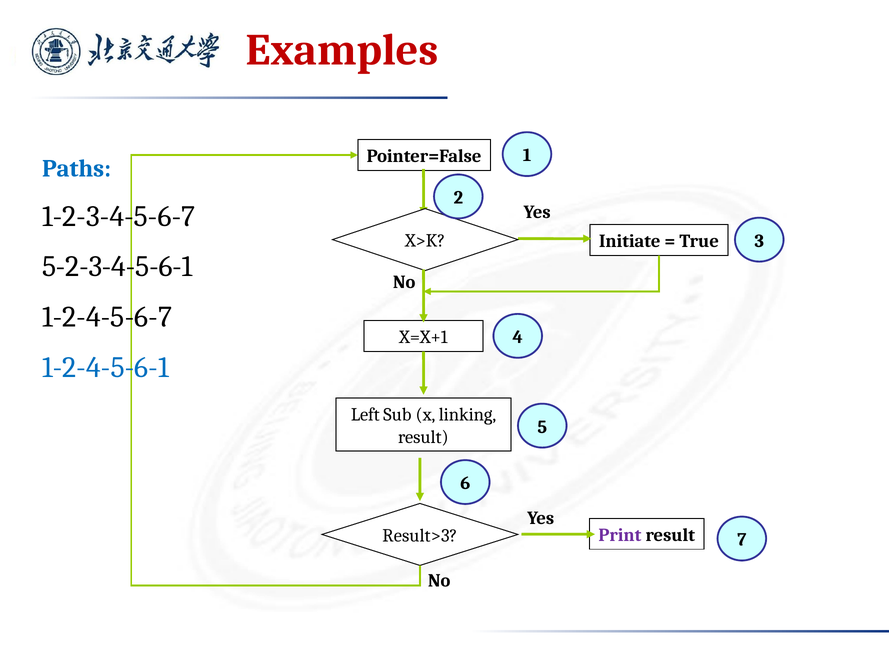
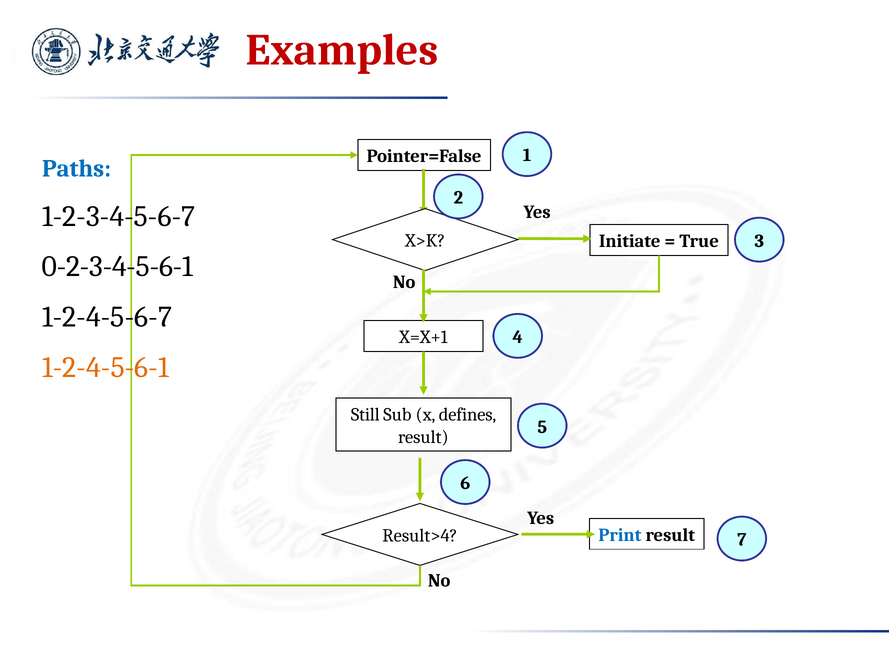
5-2-3-4-5-6-1: 5-2-3-4-5-6-1 -> 0-2-3-4-5-6-1
1-2-4-5-6-1 colour: blue -> orange
Left: Left -> Still
linking: linking -> defines
Print colour: purple -> blue
Result>3: Result>3 -> Result>4
